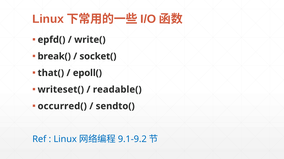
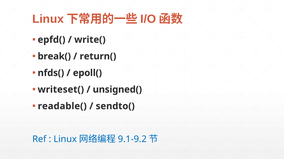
socket(: socket( -> return(
that(: that( -> nfds(
readable(: readable( -> unsigned(
occurred(: occurred( -> readable(
